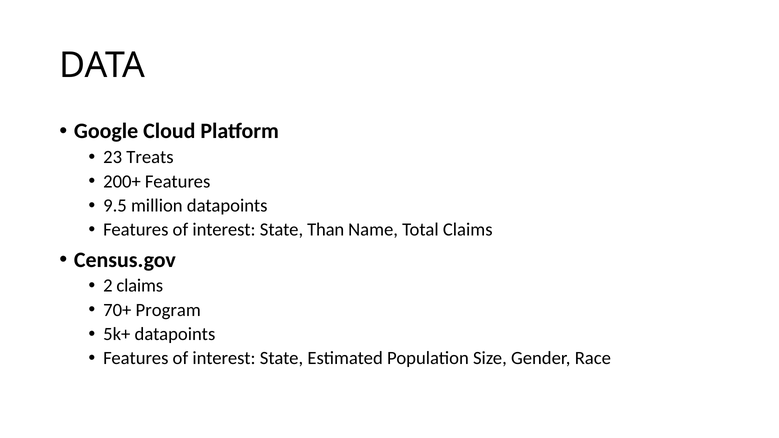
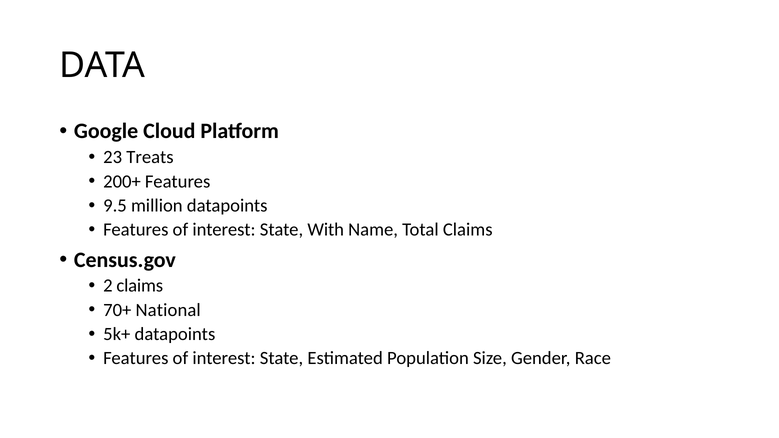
Than: Than -> With
Program: Program -> National
